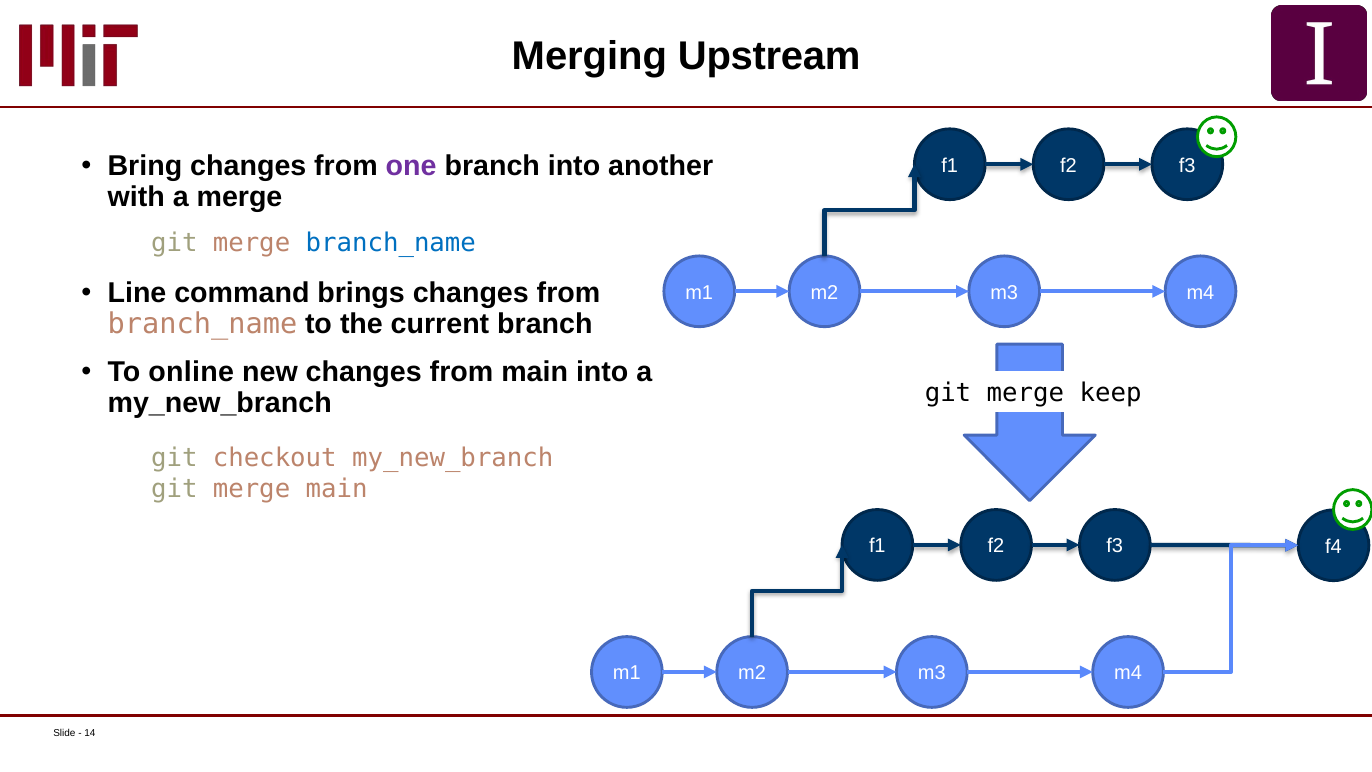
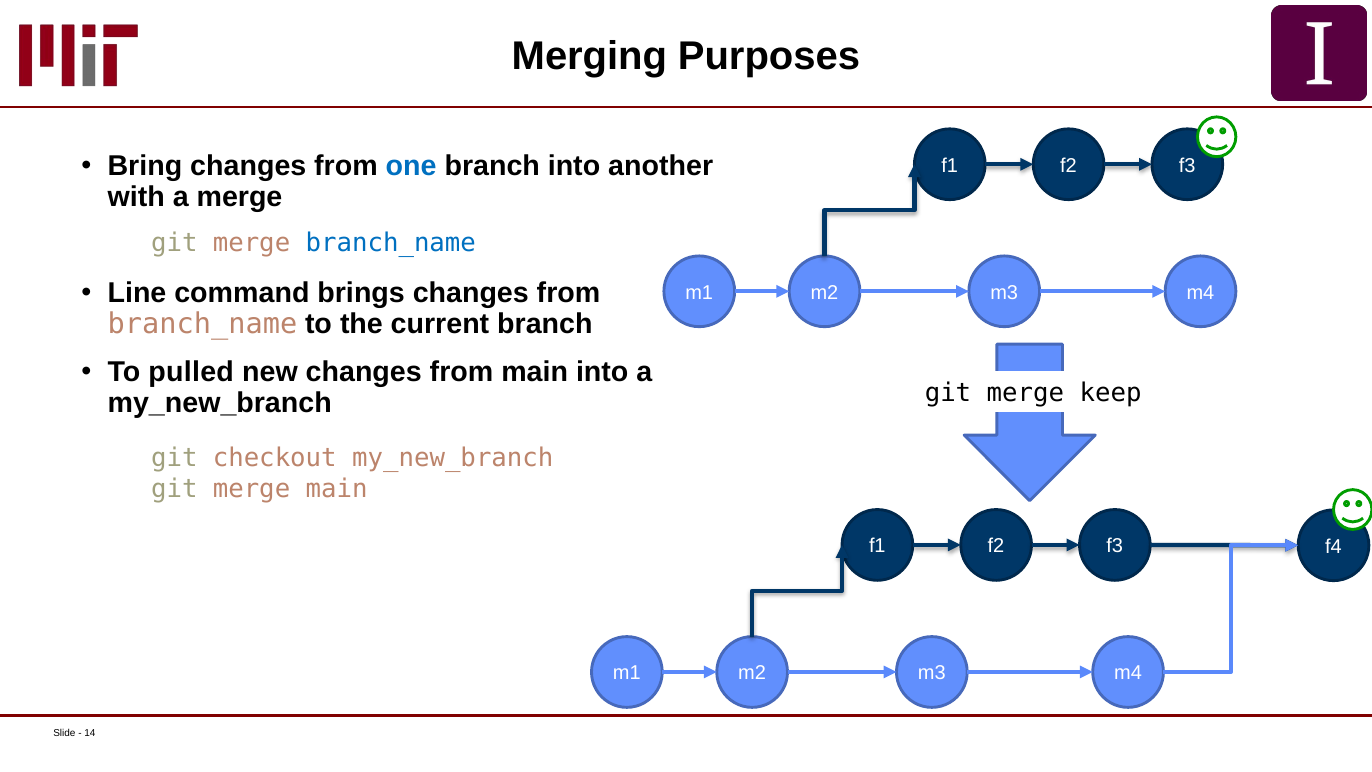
Upstream: Upstream -> Purposes
one colour: purple -> blue
online: online -> pulled
